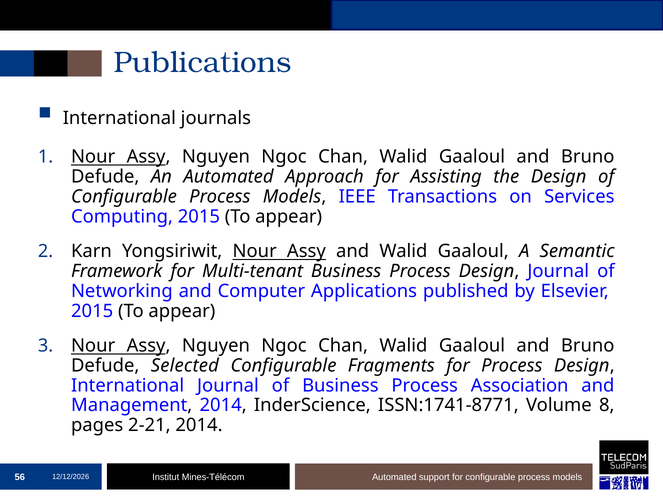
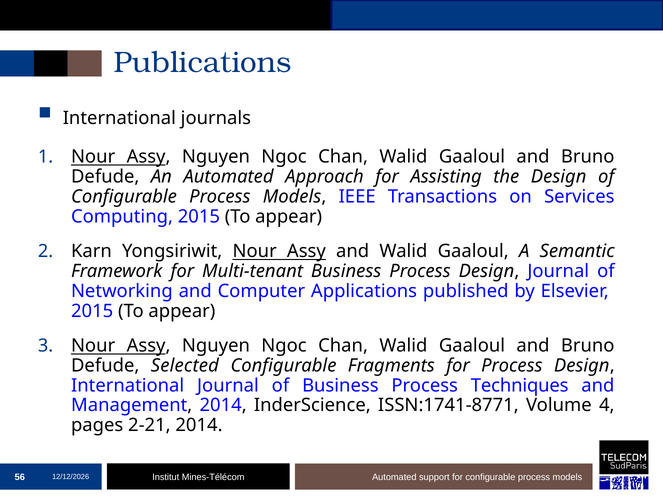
Association: Association -> Techniques
8: 8 -> 4
